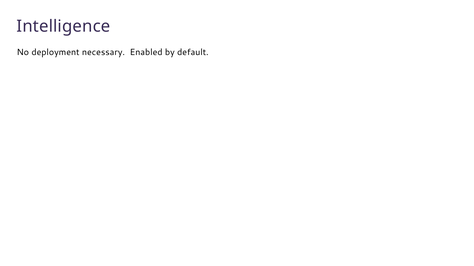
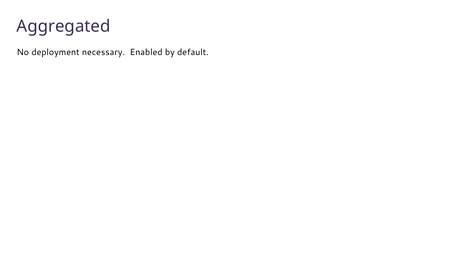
Intelligence: Intelligence -> Aggregated
